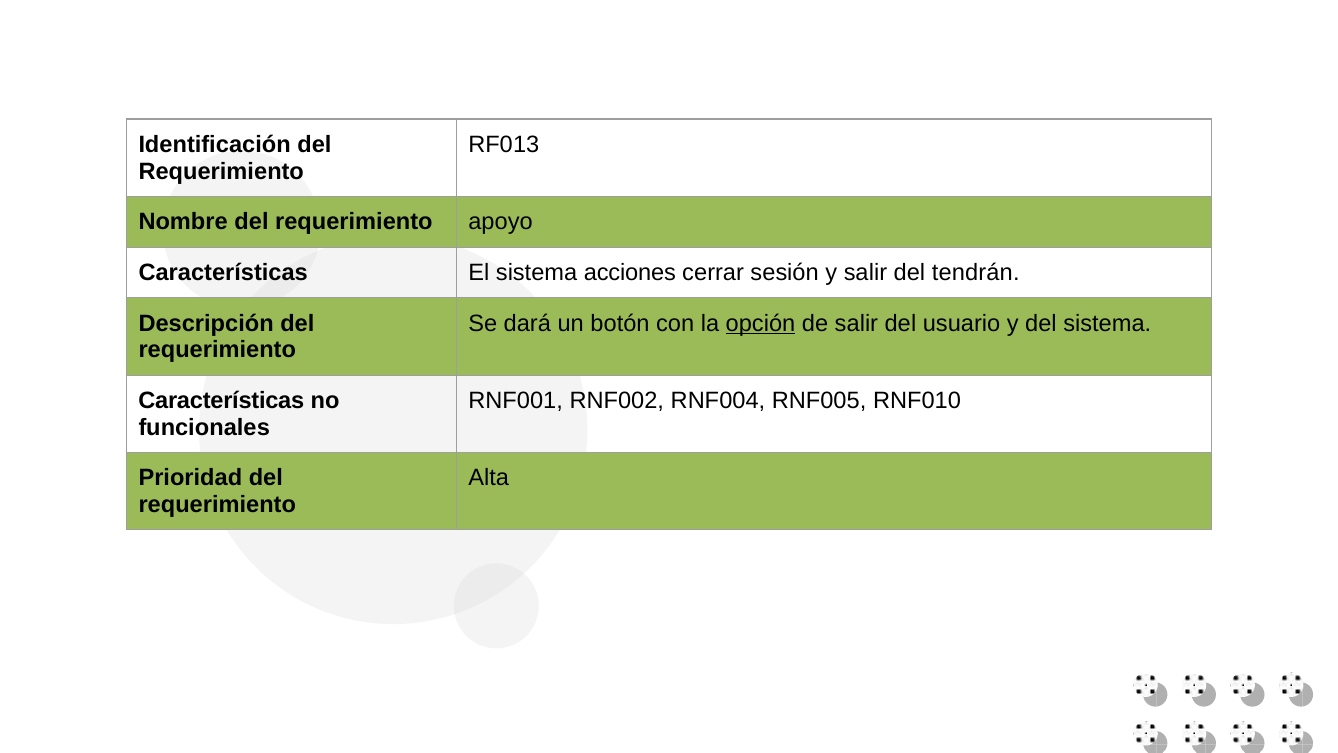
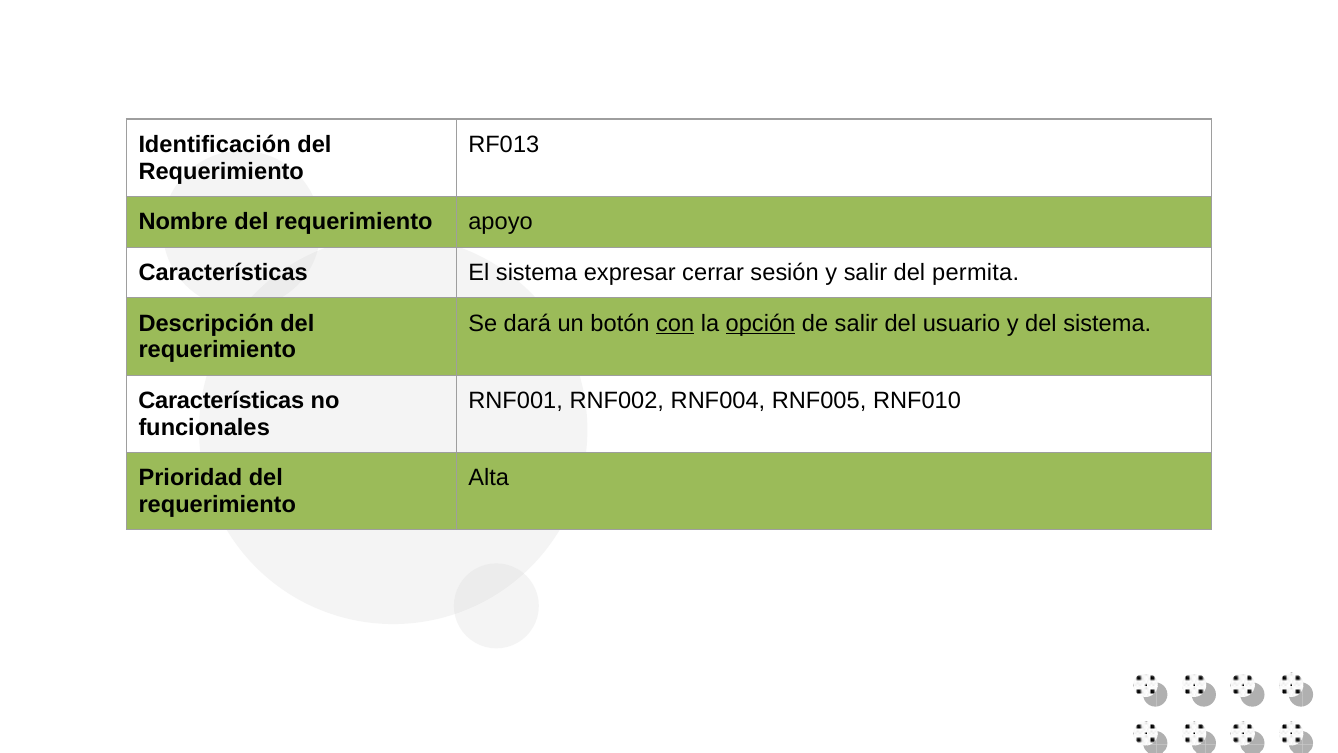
acciones: acciones -> expresar
tendrán: tendrán -> permita
con underline: none -> present
